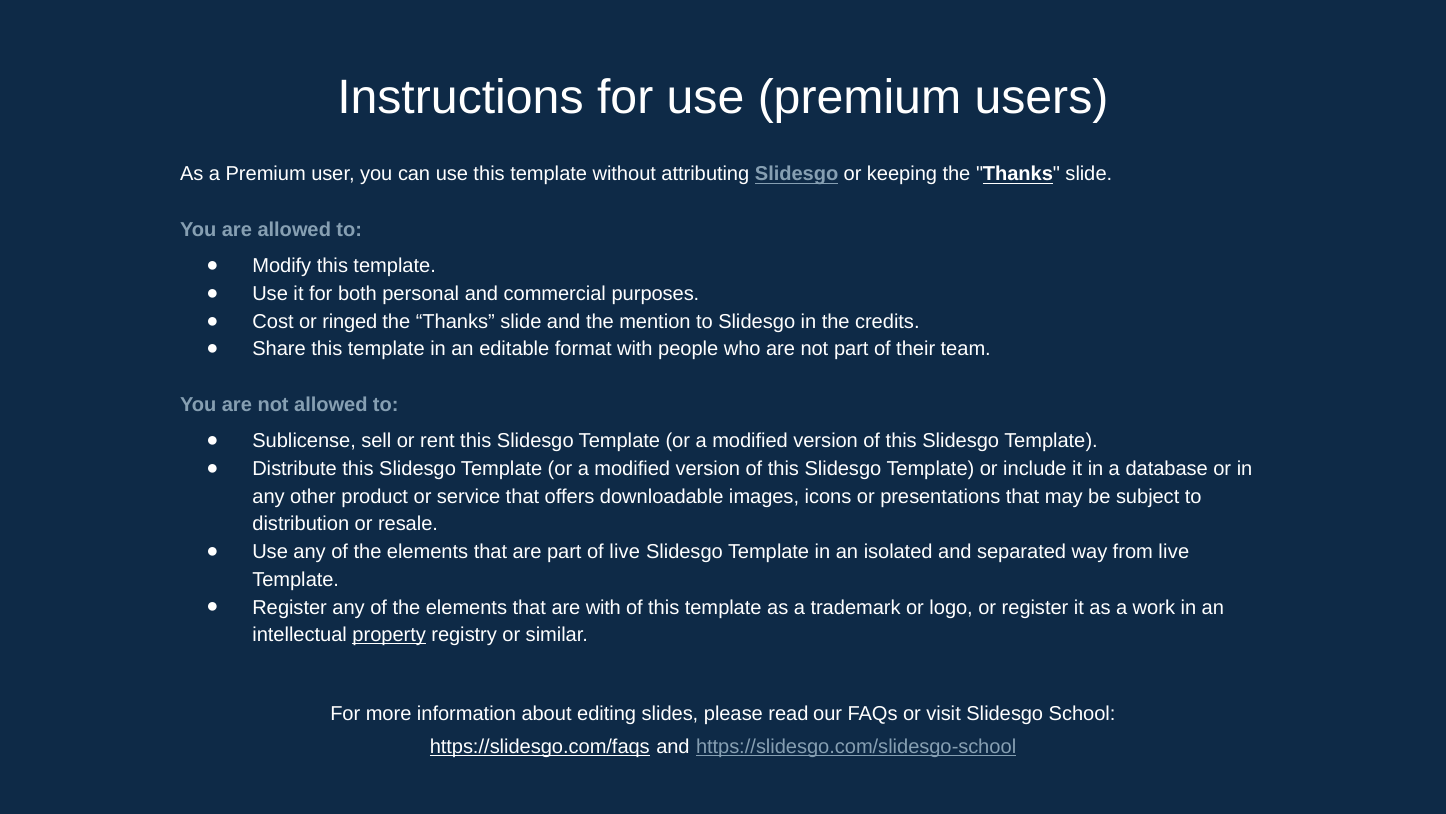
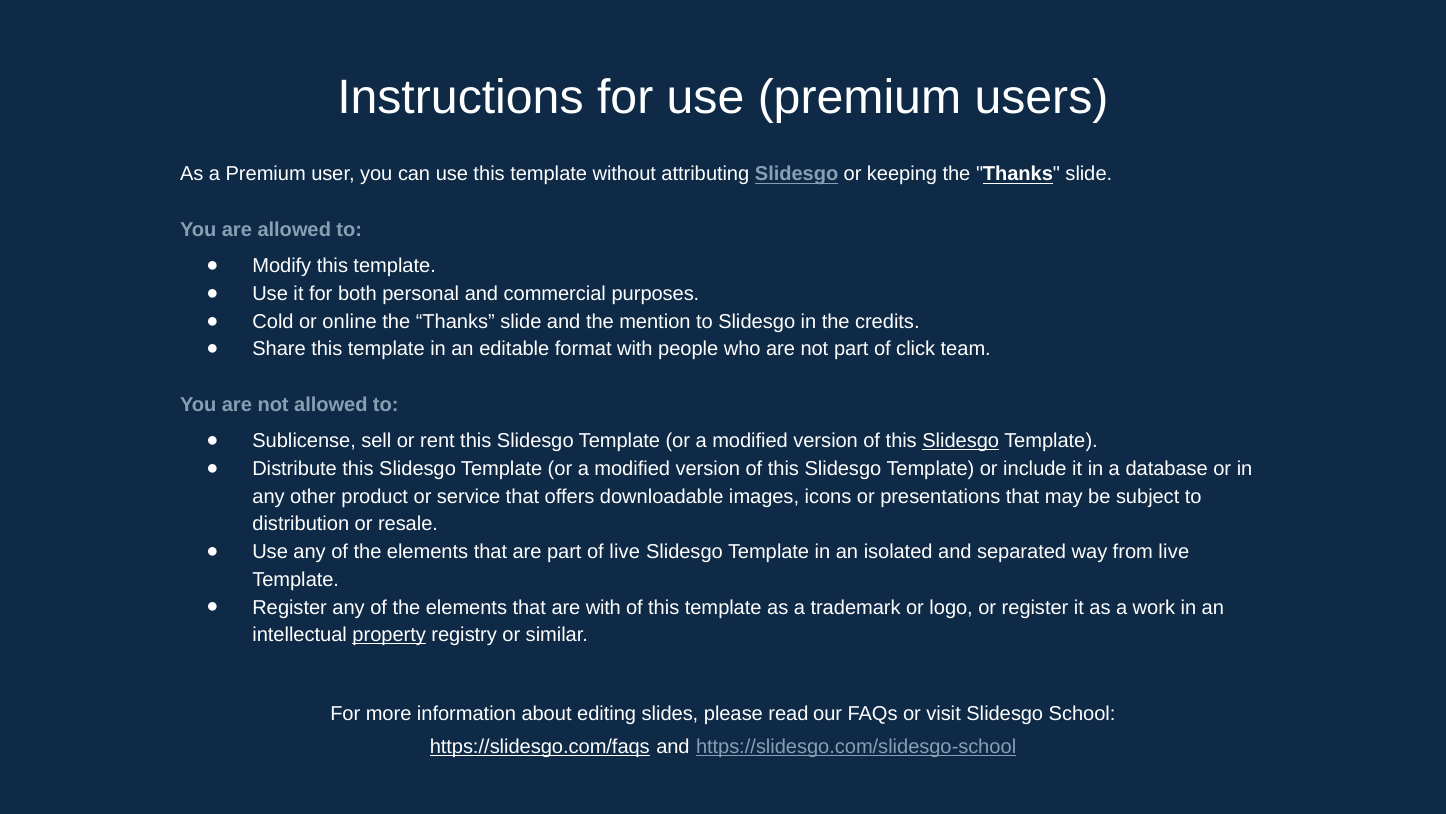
Cost: Cost -> Cold
ringed: ringed -> online
their: their -> click
Slidesgo at (961, 441) underline: none -> present
